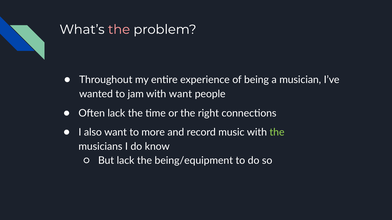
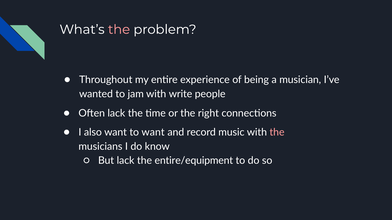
with want: want -> write
to more: more -> want
the at (277, 132) colour: light green -> pink
being/equipment: being/equipment -> entire/equipment
